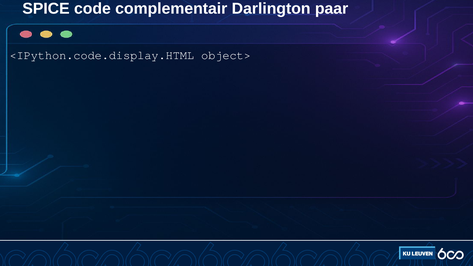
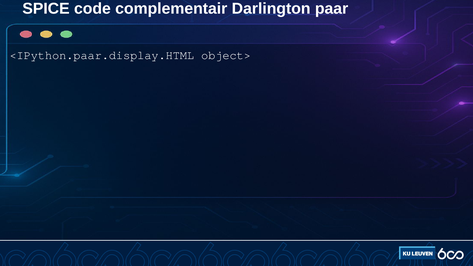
<IPython.code.display.HTML: <IPython.code.display.HTML -> <IPython.paar.display.HTML
